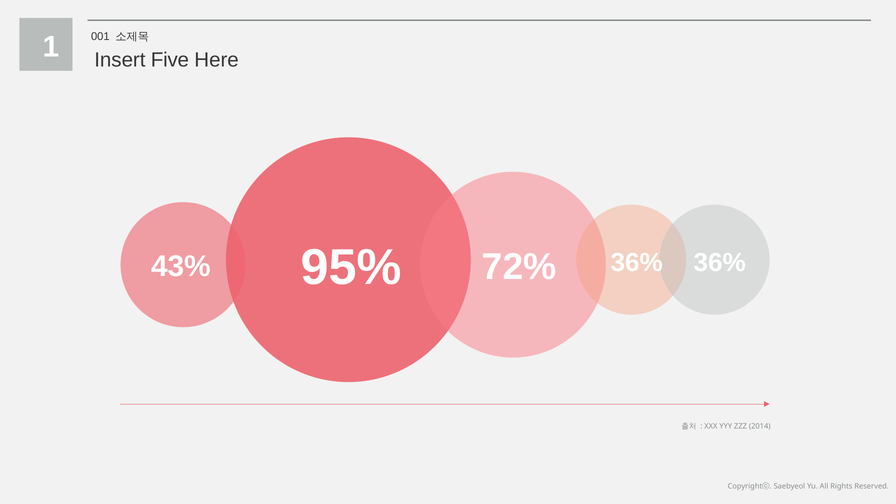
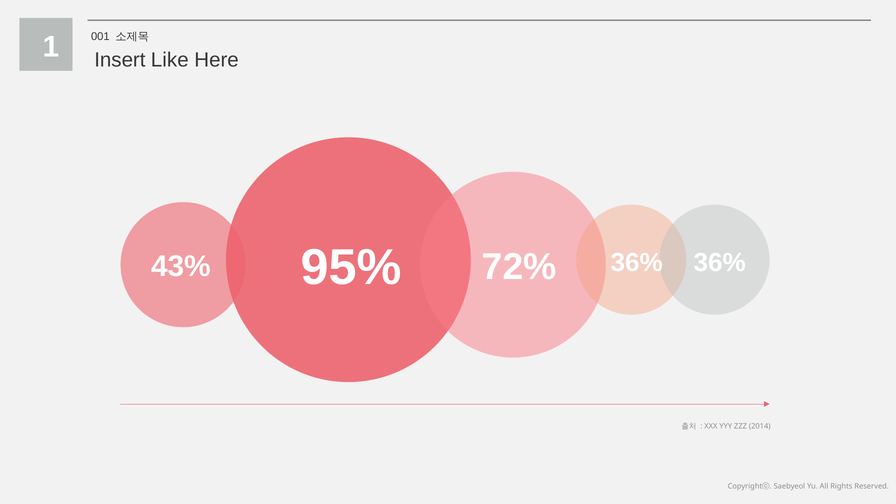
Five: Five -> Like
